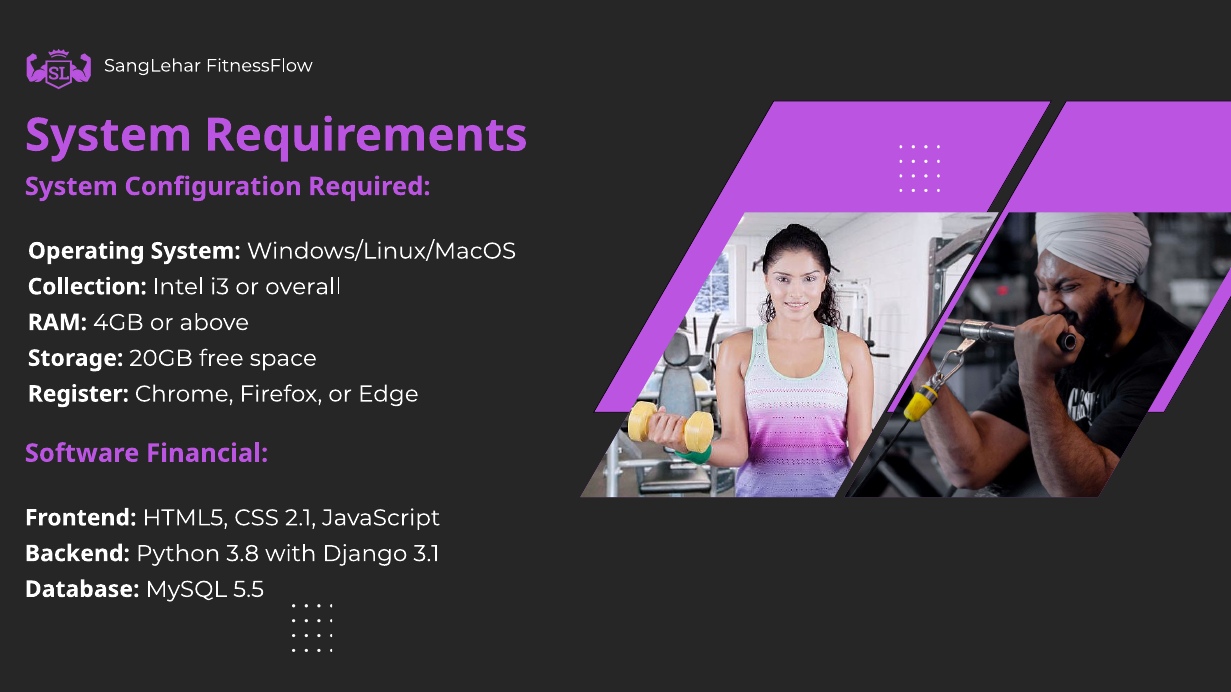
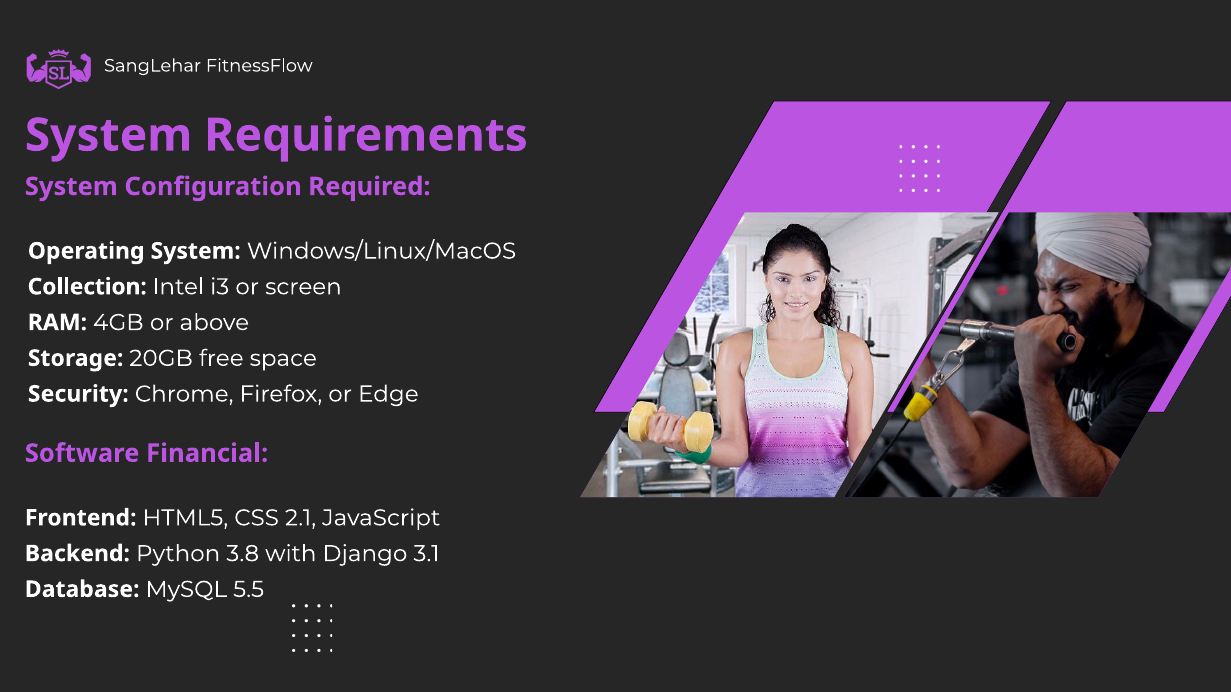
overall: overall -> screen
Register: Register -> Security
